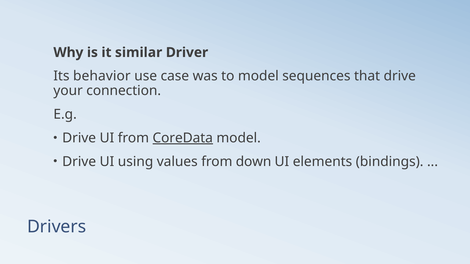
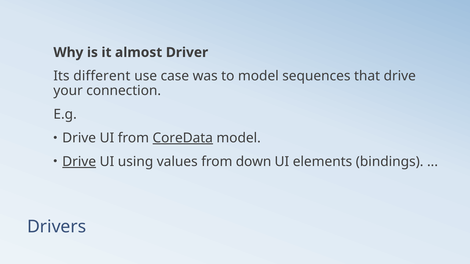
similar: similar -> almost
behavior: behavior -> different
Drive at (79, 162) underline: none -> present
